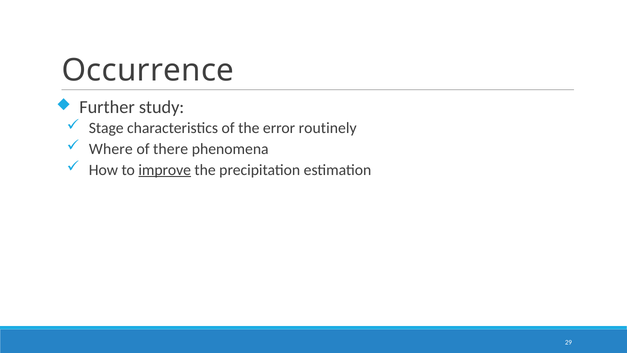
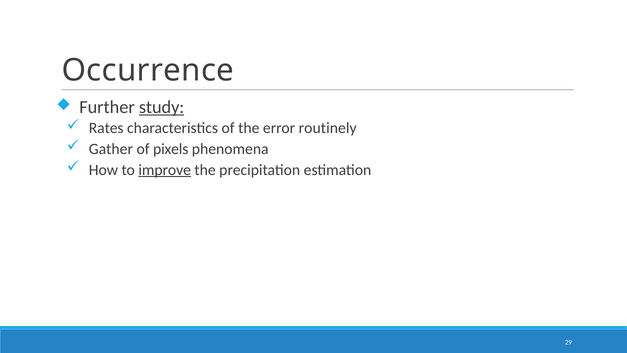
study underline: none -> present
Stage: Stage -> Rates
Where: Where -> Gather
there: there -> pixels
